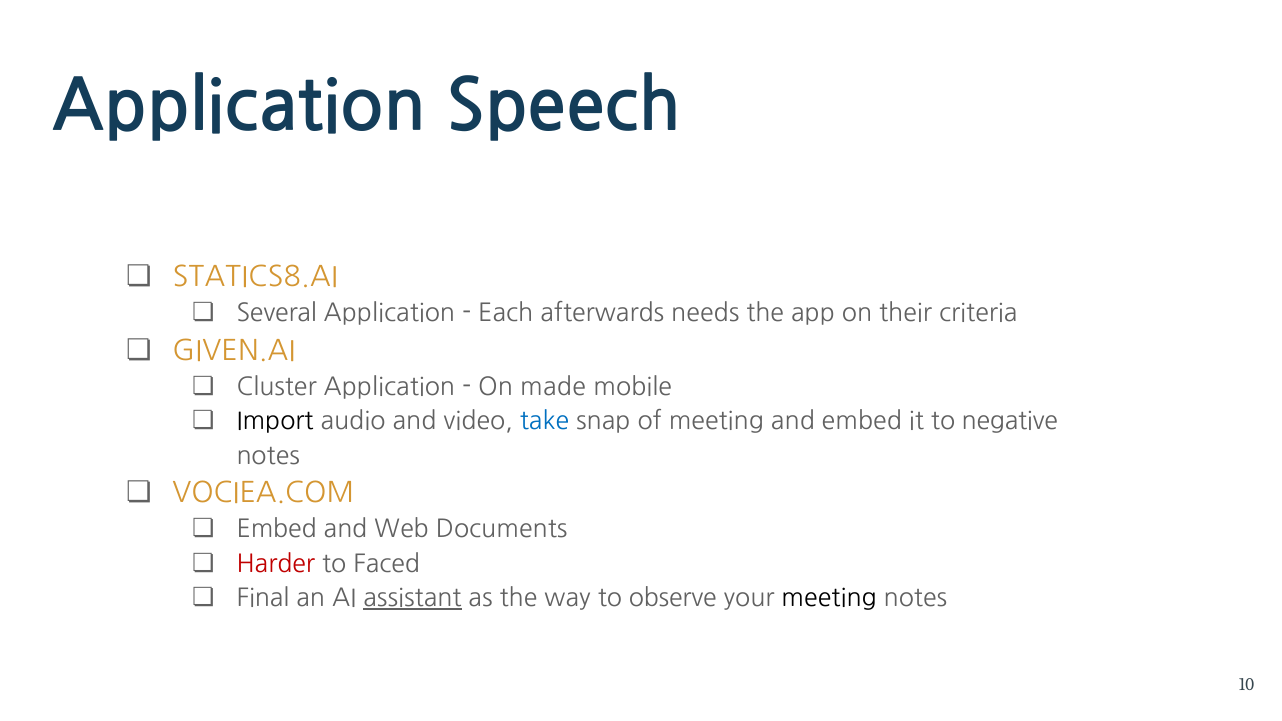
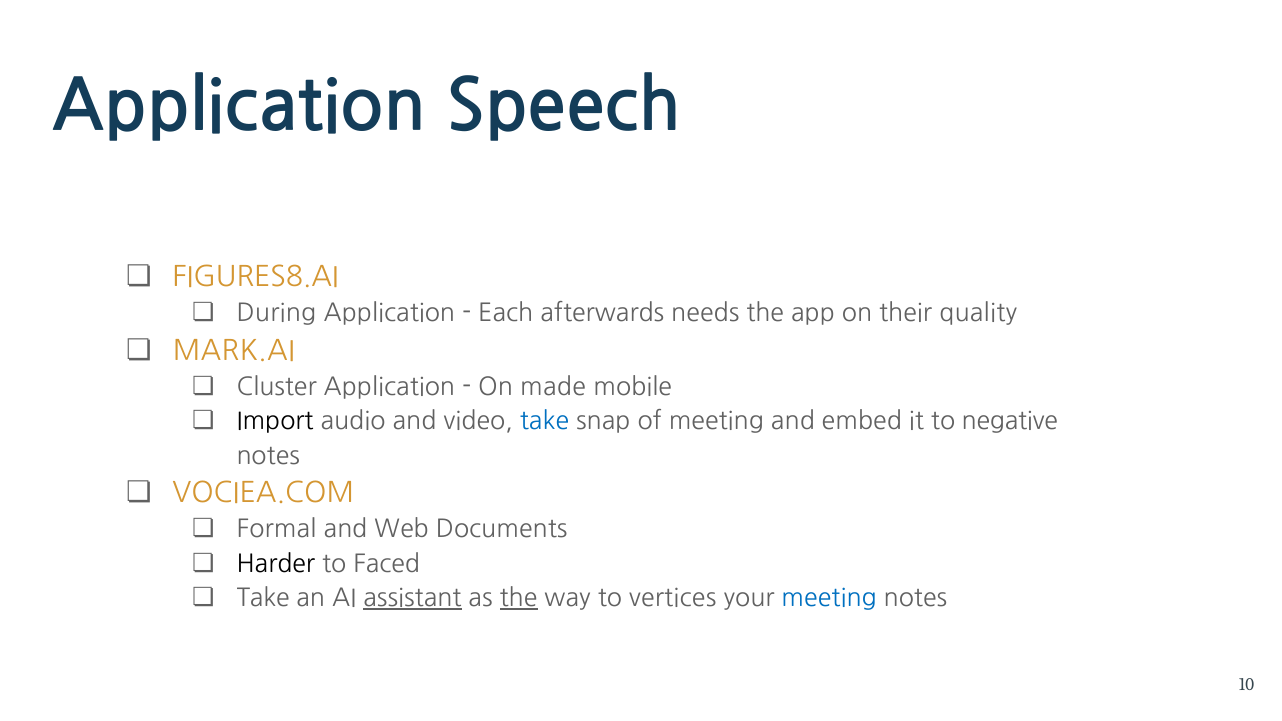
STATICS8.AI: STATICS8.AI -> FIGURES8.AI
Several: Several -> During
criteria: criteria -> quality
GIVEN.AI: GIVEN.AI -> MARK.AI
Embed at (277, 530): Embed -> Formal
Harder colour: red -> black
Final at (263, 599): Final -> Take
the at (519, 599) underline: none -> present
observe: observe -> vertices
meeting at (829, 599) colour: black -> blue
